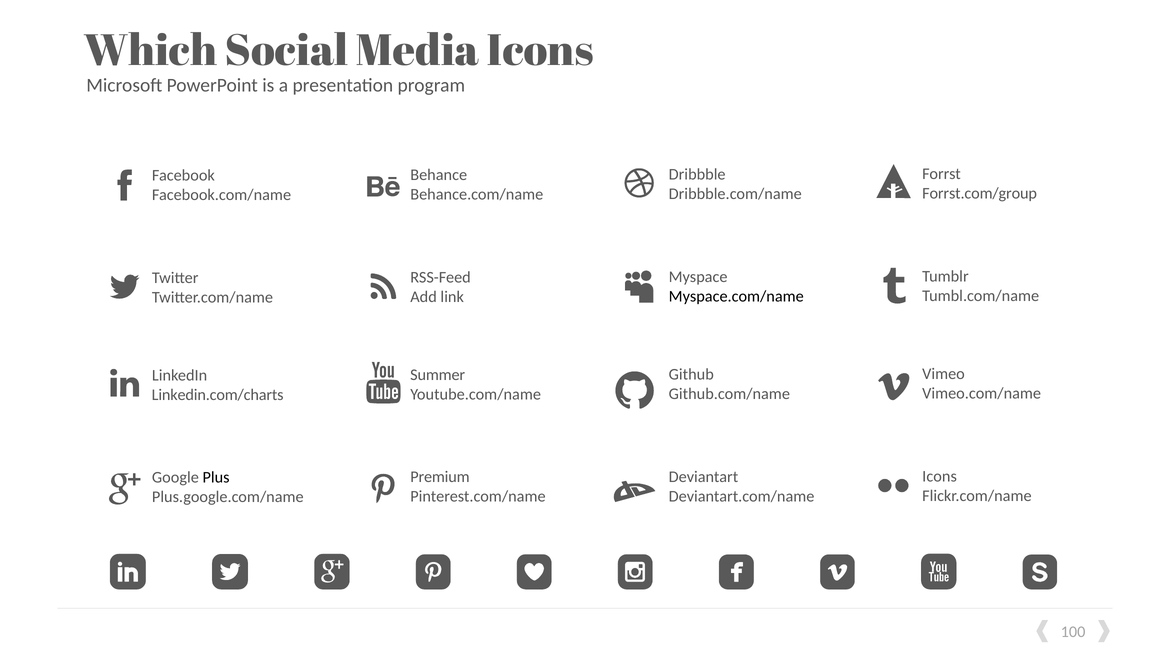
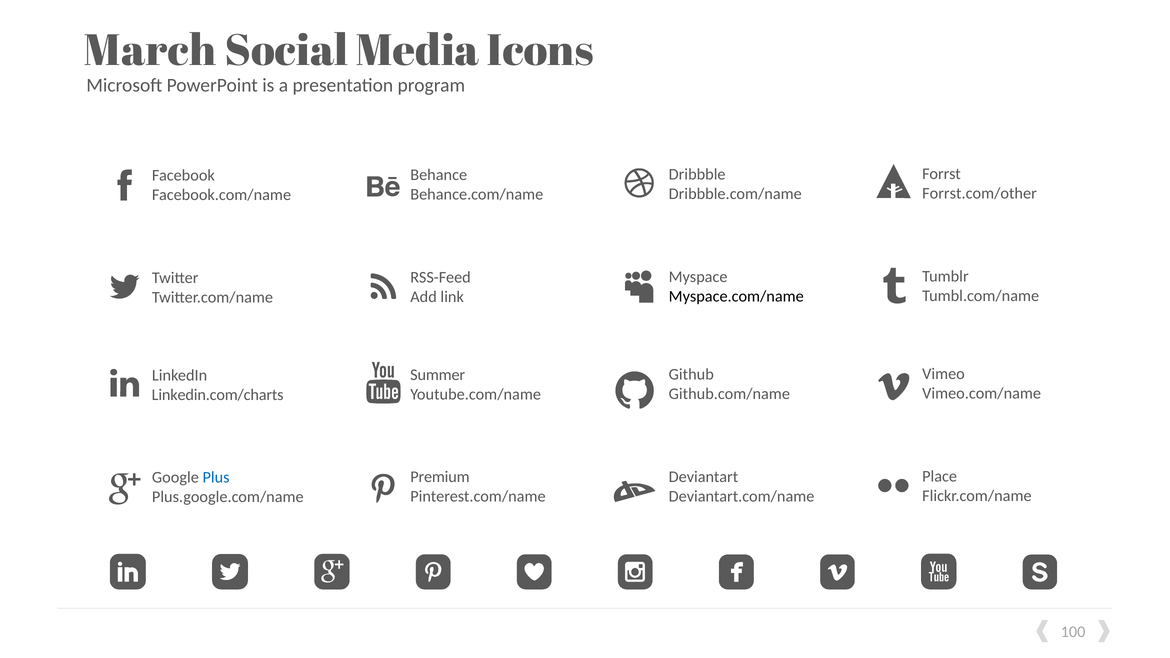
Which: Which -> March
Forrst.com/group: Forrst.com/group -> Forrst.com/other
Icons at (940, 476): Icons -> Place
Plus colour: black -> blue
